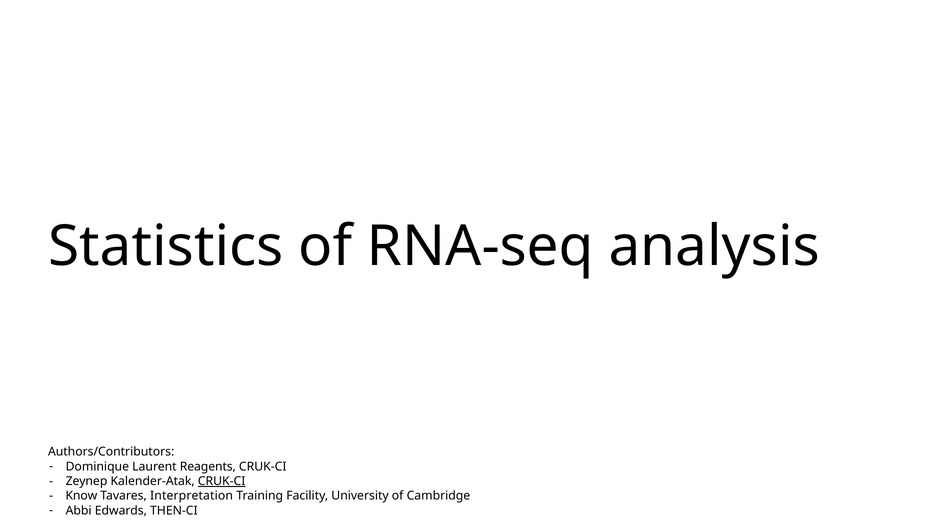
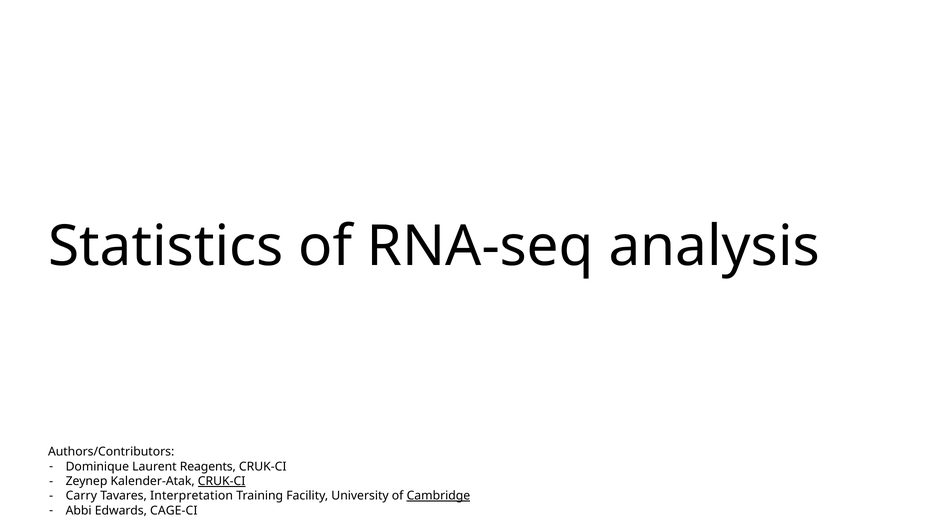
Know: Know -> Carry
Cambridge underline: none -> present
THEN-CI: THEN-CI -> CAGE-CI
